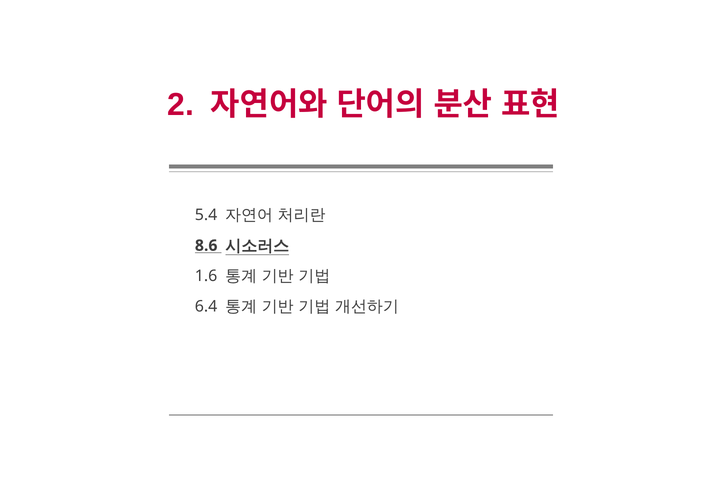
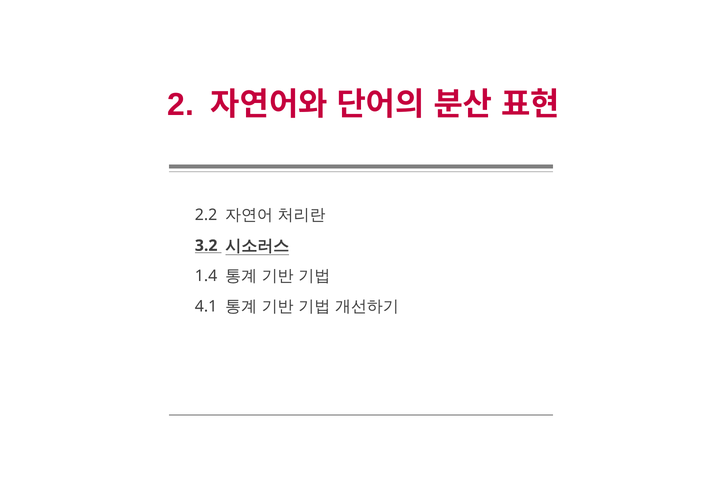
5.4: 5.4 -> 2.2
8.6: 8.6 -> 3.2
1.6: 1.6 -> 1.4
6.4: 6.4 -> 4.1
